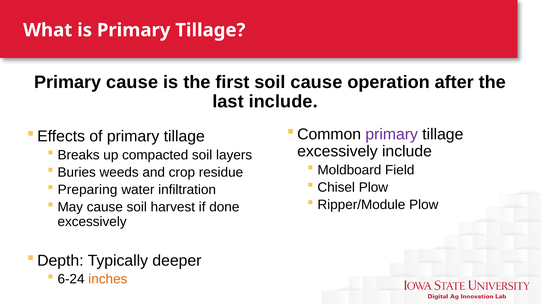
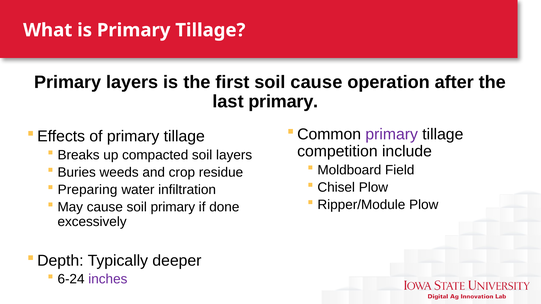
Primary cause: cause -> layers
last include: include -> primary
excessively at (337, 152): excessively -> competition
soil harvest: harvest -> primary
inches colour: orange -> purple
